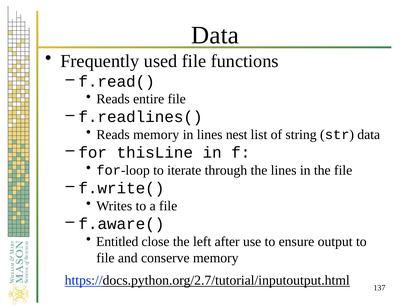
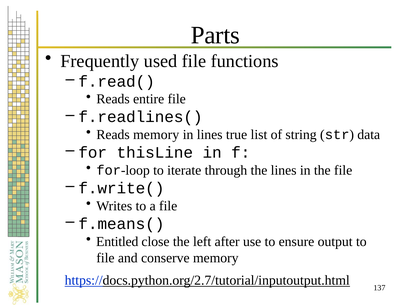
Data at (215, 35): Data -> Parts
nest: nest -> true
f.aware(: f.aware( -> f.means(
